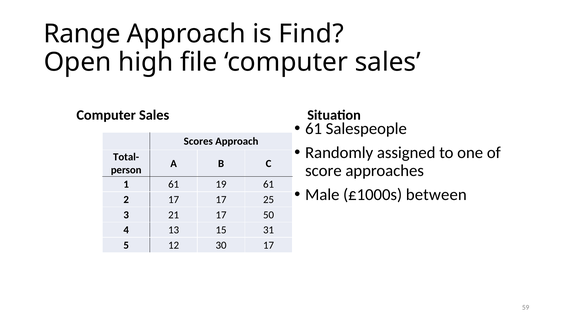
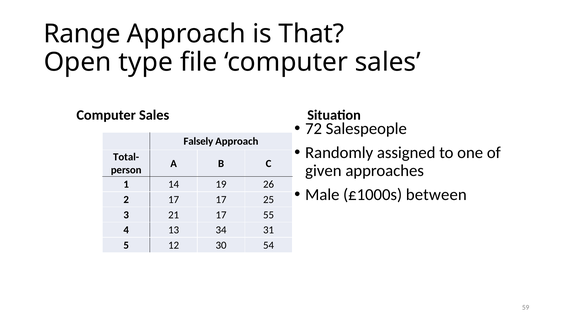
Find: Find -> That
high: high -> type
61 at (314, 129): 61 -> 72
Scores: Scores -> Falsely
score: score -> given
1 61: 61 -> 14
19 61: 61 -> 26
50: 50 -> 55
15: 15 -> 34
30 17: 17 -> 54
